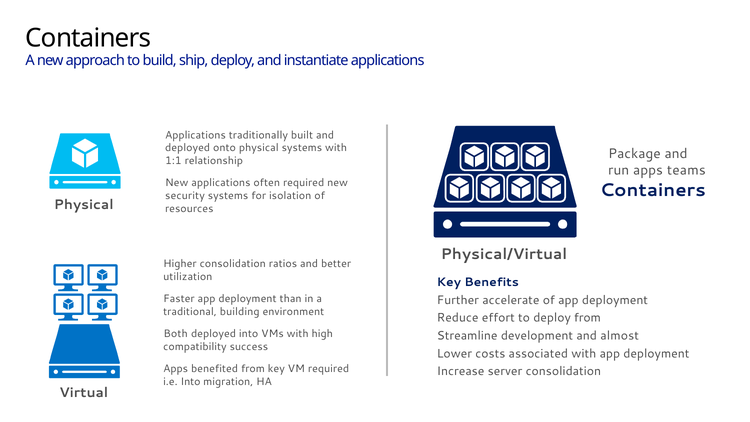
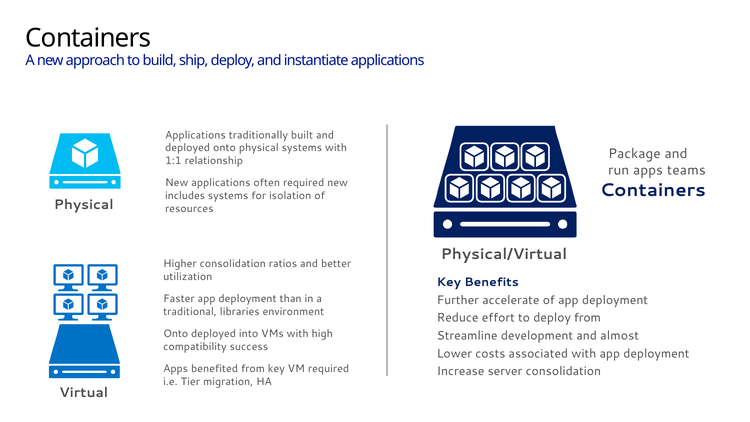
security: security -> includes
building: building -> libraries
Both at (176, 334): Both -> Onto
i.e Into: Into -> Tier
